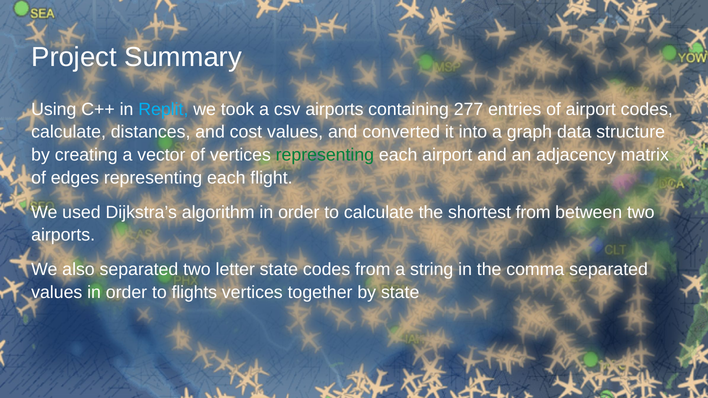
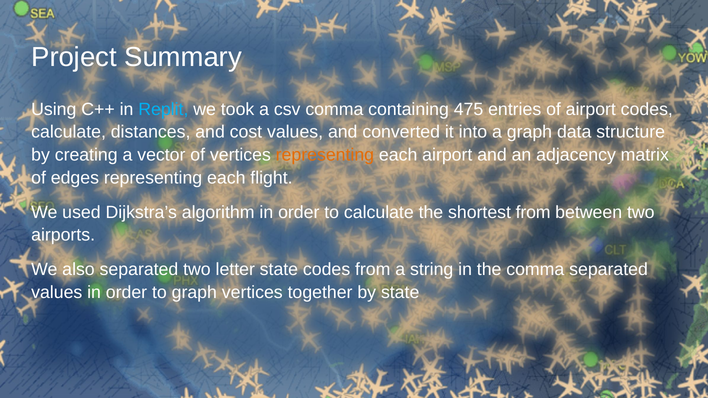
csv airports: airports -> comma
277: 277 -> 475
representing at (325, 155) colour: green -> orange
to flights: flights -> graph
